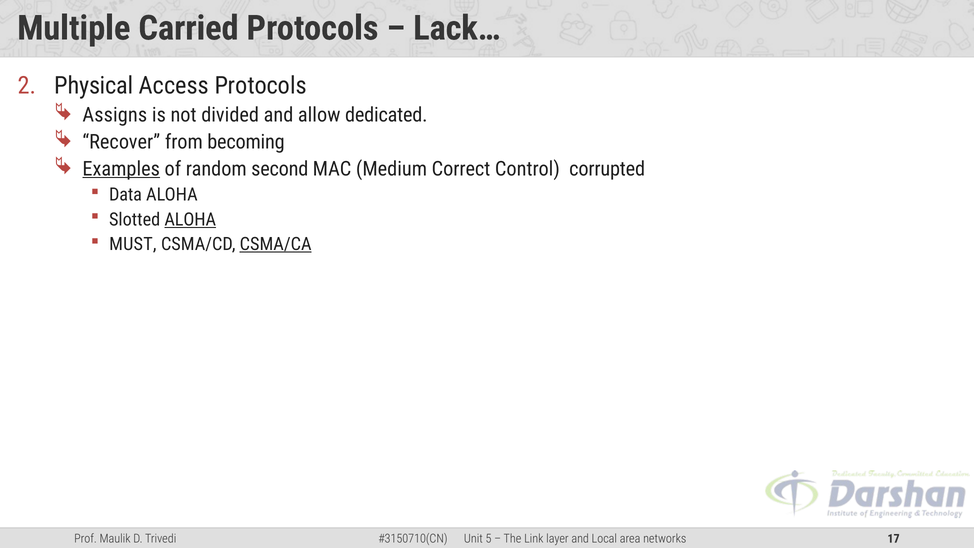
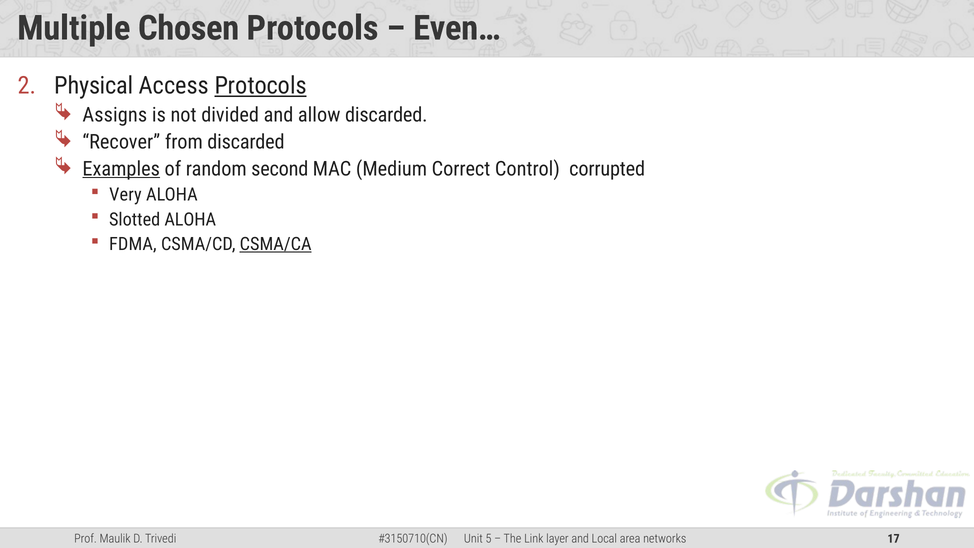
Carried: Carried -> Chosen
Lack…: Lack… -> Even…
Protocols at (261, 86) underline: none -> present
allow dedicated: dedicated -> discarded
from becoming: becoming -> discarded
Data: Data -> Very
ALOHA at (190, 219) underline: present -> none
MUST: MUST -> FDMA
